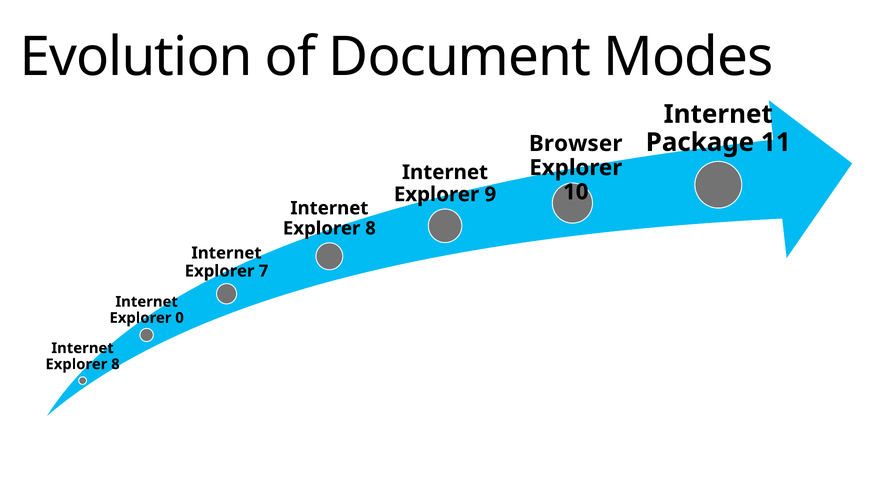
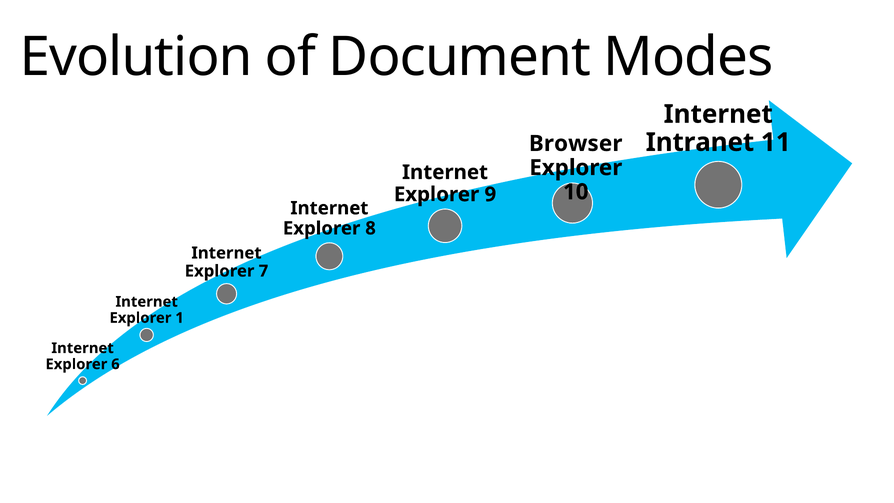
Package: Package -> Intranet
0: 0 -> 1
8 at (115, 364): 8 -> 6
